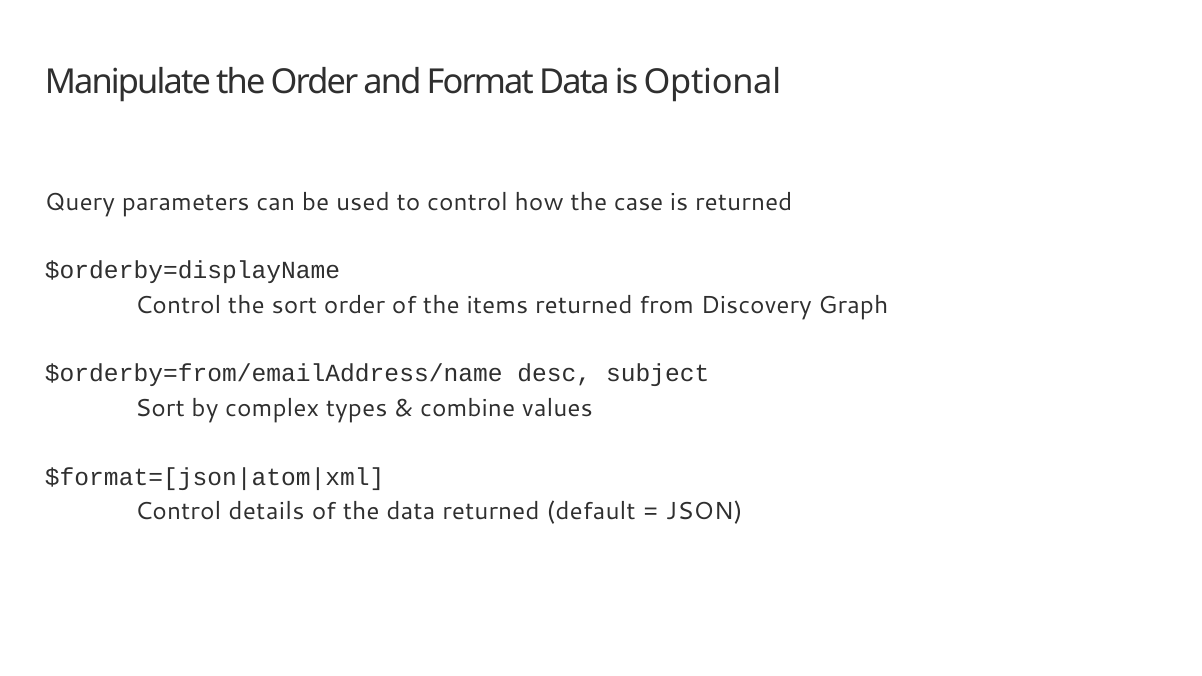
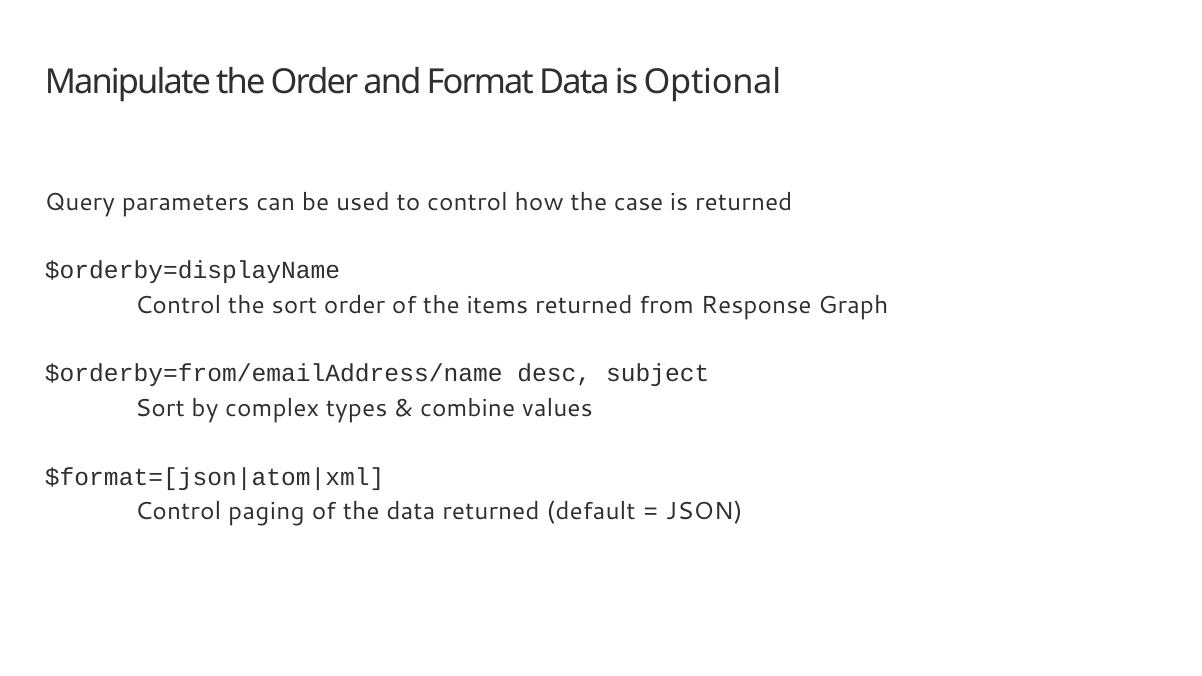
Discovery: Discovery -> Response
details: details -> paging
